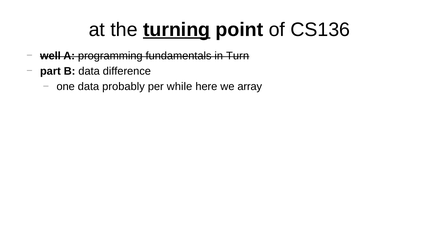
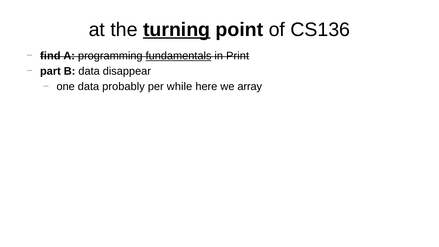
well: well -> find
fundamentals underline: none -> present
Turn: Turn -> Print
difference: difference -> disappear
